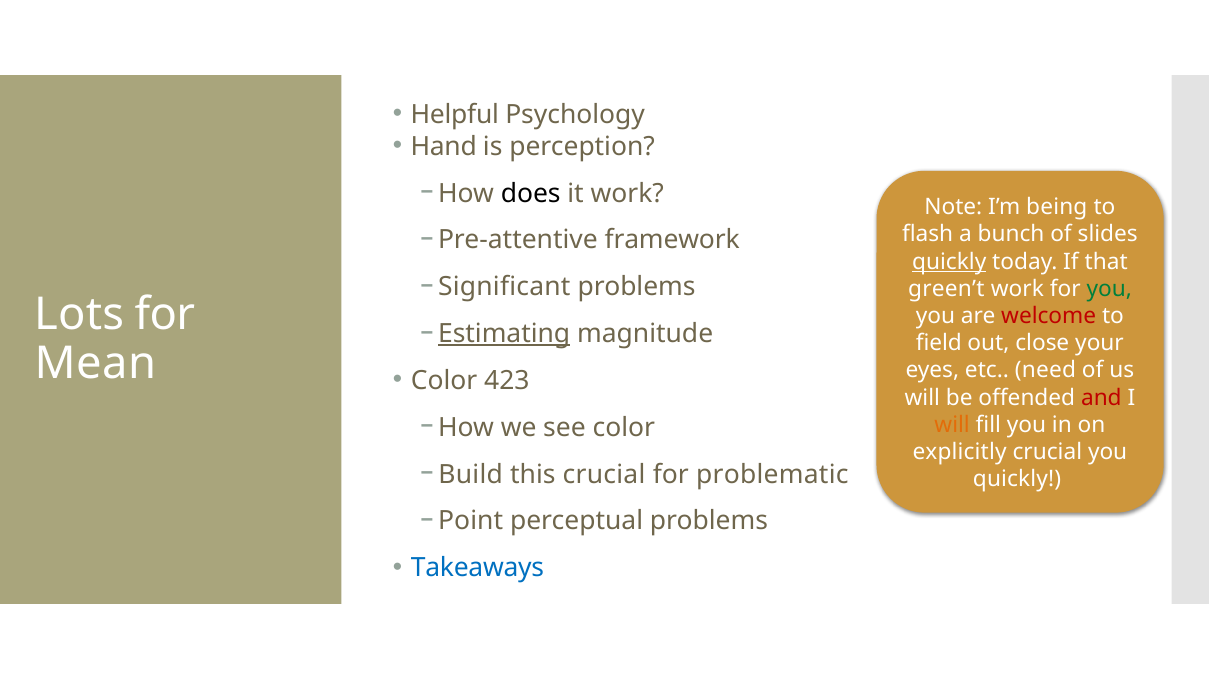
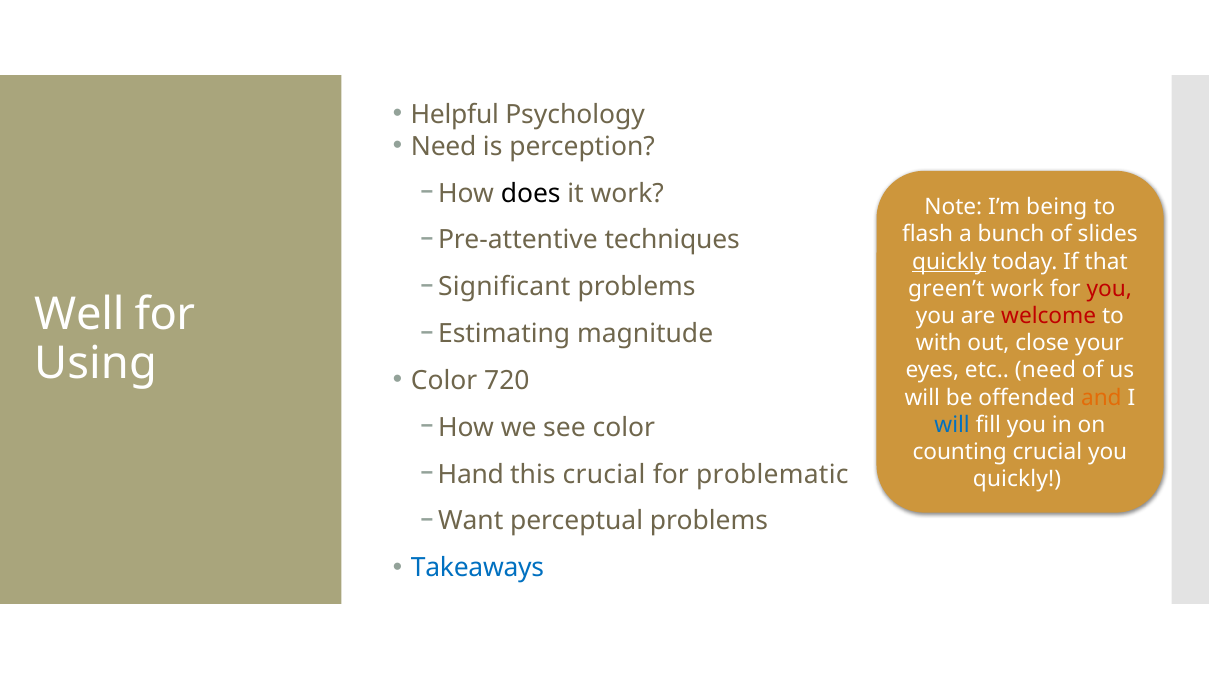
Hand at (444, 146): Hand -> Need
framework: framework -> techniques
you at (1109, 289) colour: green -> red
Lots: Lots -> Well
Estimating underline: present -> none
field: field -> with
Mean: Mean -> Using
423: 423 -> 720
and colour: red -> orange
will at (952, 425) colour: orange -> blue
explicitly: explicitly -> counting
Build: Build -> Hand
Point: Point -> Want
